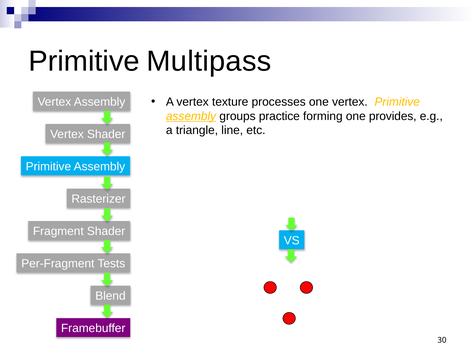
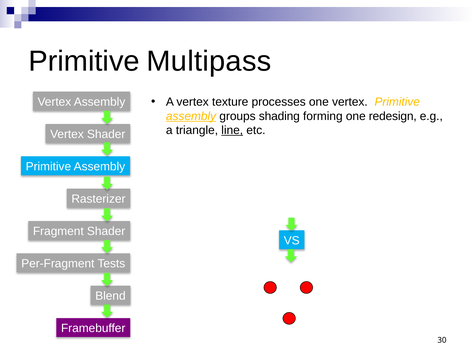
practice: practice -> shading
provides: provides -> redesign
line underline: none -> present
